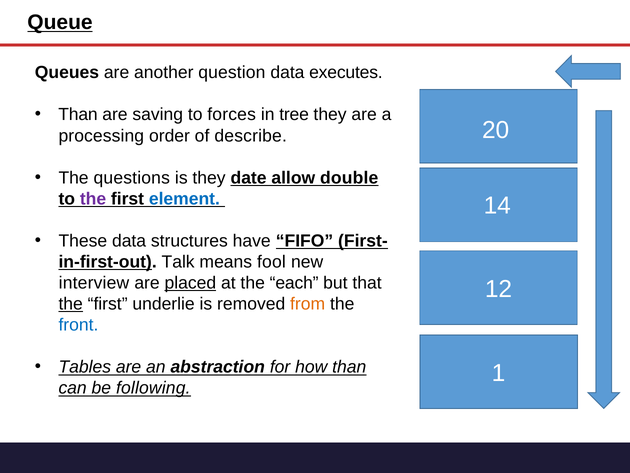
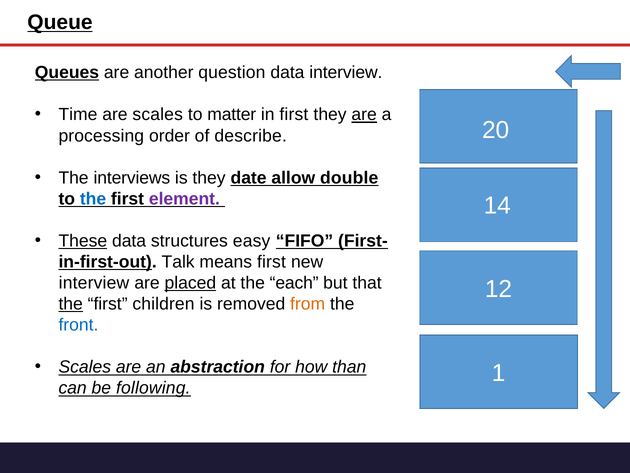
Queues underline: none -> present
data executes: executes -> interview
Than at (78, 115): Than -> Time
are saving: saving -> scales
forces: forces -> matter
in tree: tree -> first
are at (364, 115) underline: none -> present
questions: questions -> interviews
the at (93, 199) colour: purple -> blue
element colour: blue -> purple
These underline: none -> present
have: have -> easy
means fool: fool -> first
underlie: underlie -> children
Tables at (85, 367): Tables -> Scales
